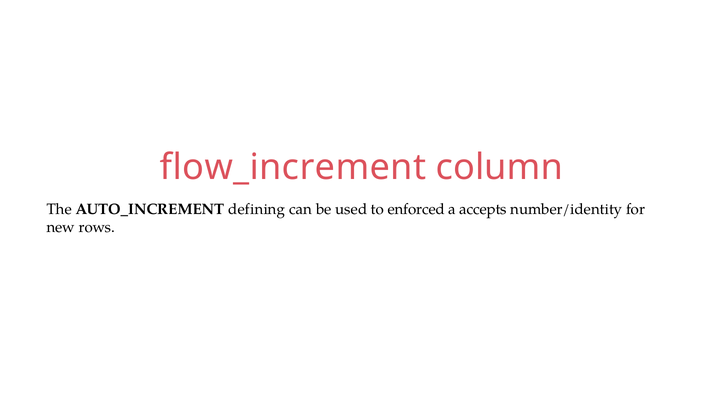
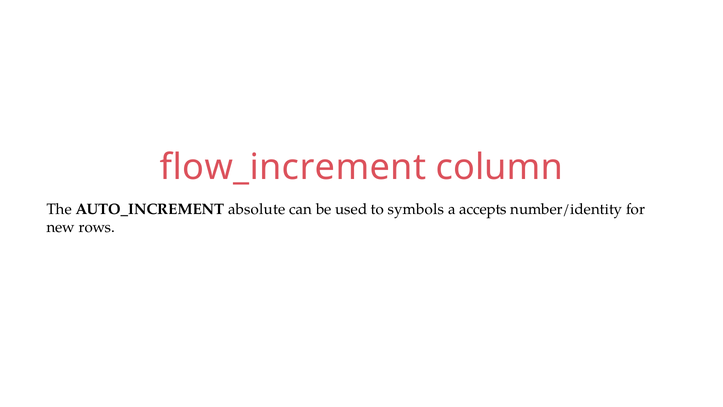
defining: defining -> absolute
enforced: enforced -> symbols
